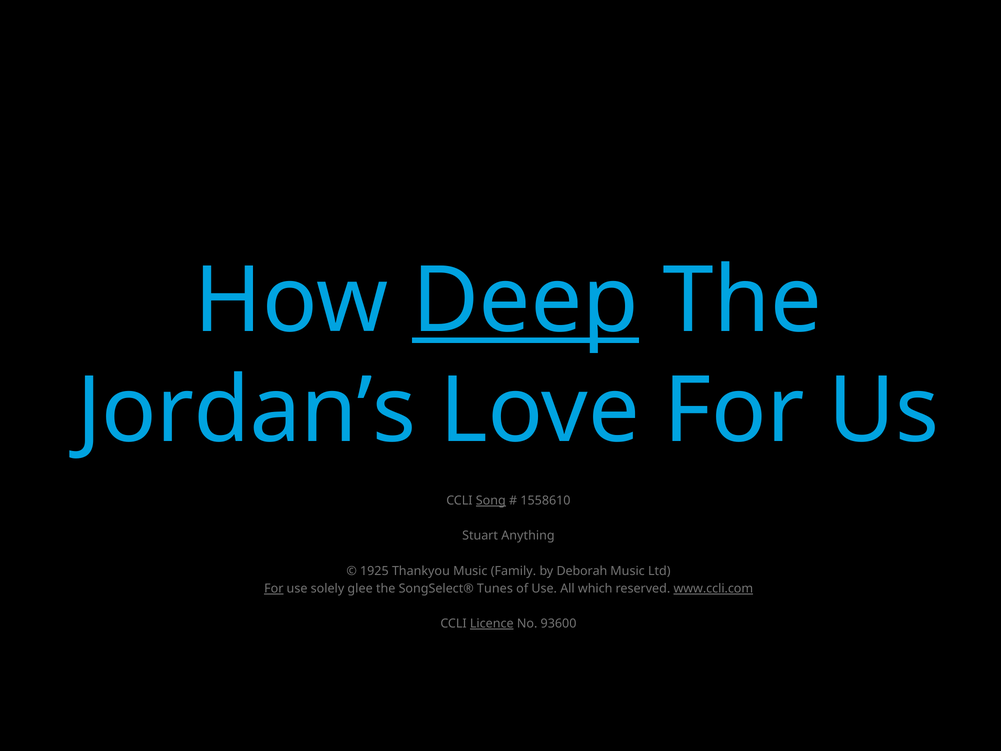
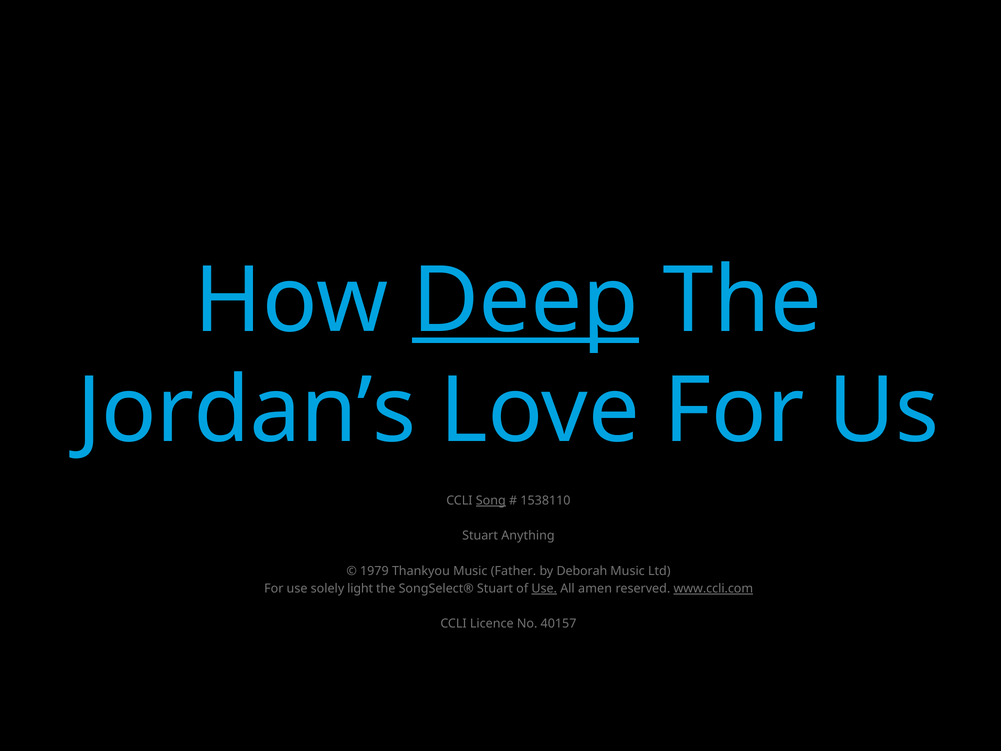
1558610: 1558610 -> 1538110
1925: 1925 -> 1979
Family: Family -> Father
For at (274, 588) underline: present -> none
glee: glee -> light
SongSelect® Tunes: Tunes -> Stuart
Use at (544, 588) underline: none -> present
which: which -> amen
Licence underline: present -> none
93600: 93600 -> 40157
